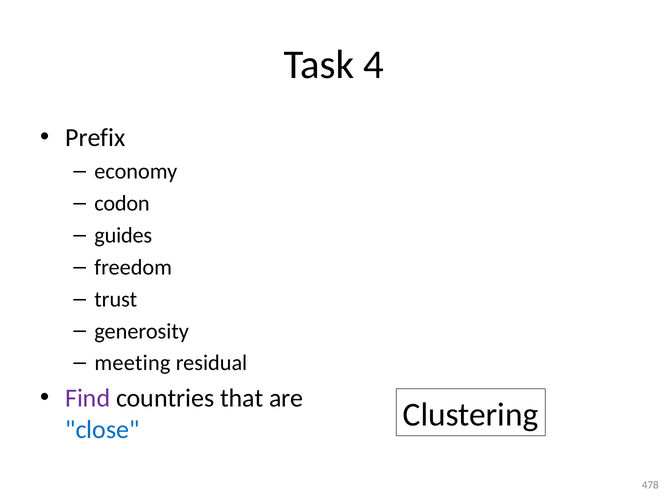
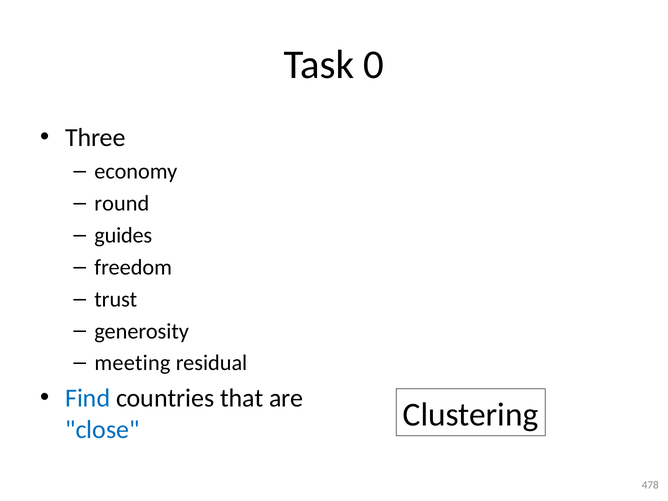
4: 4 -> 0
Prefix: Prefix -> Three
codon: codon -> round
Find colour: purple -> blue
